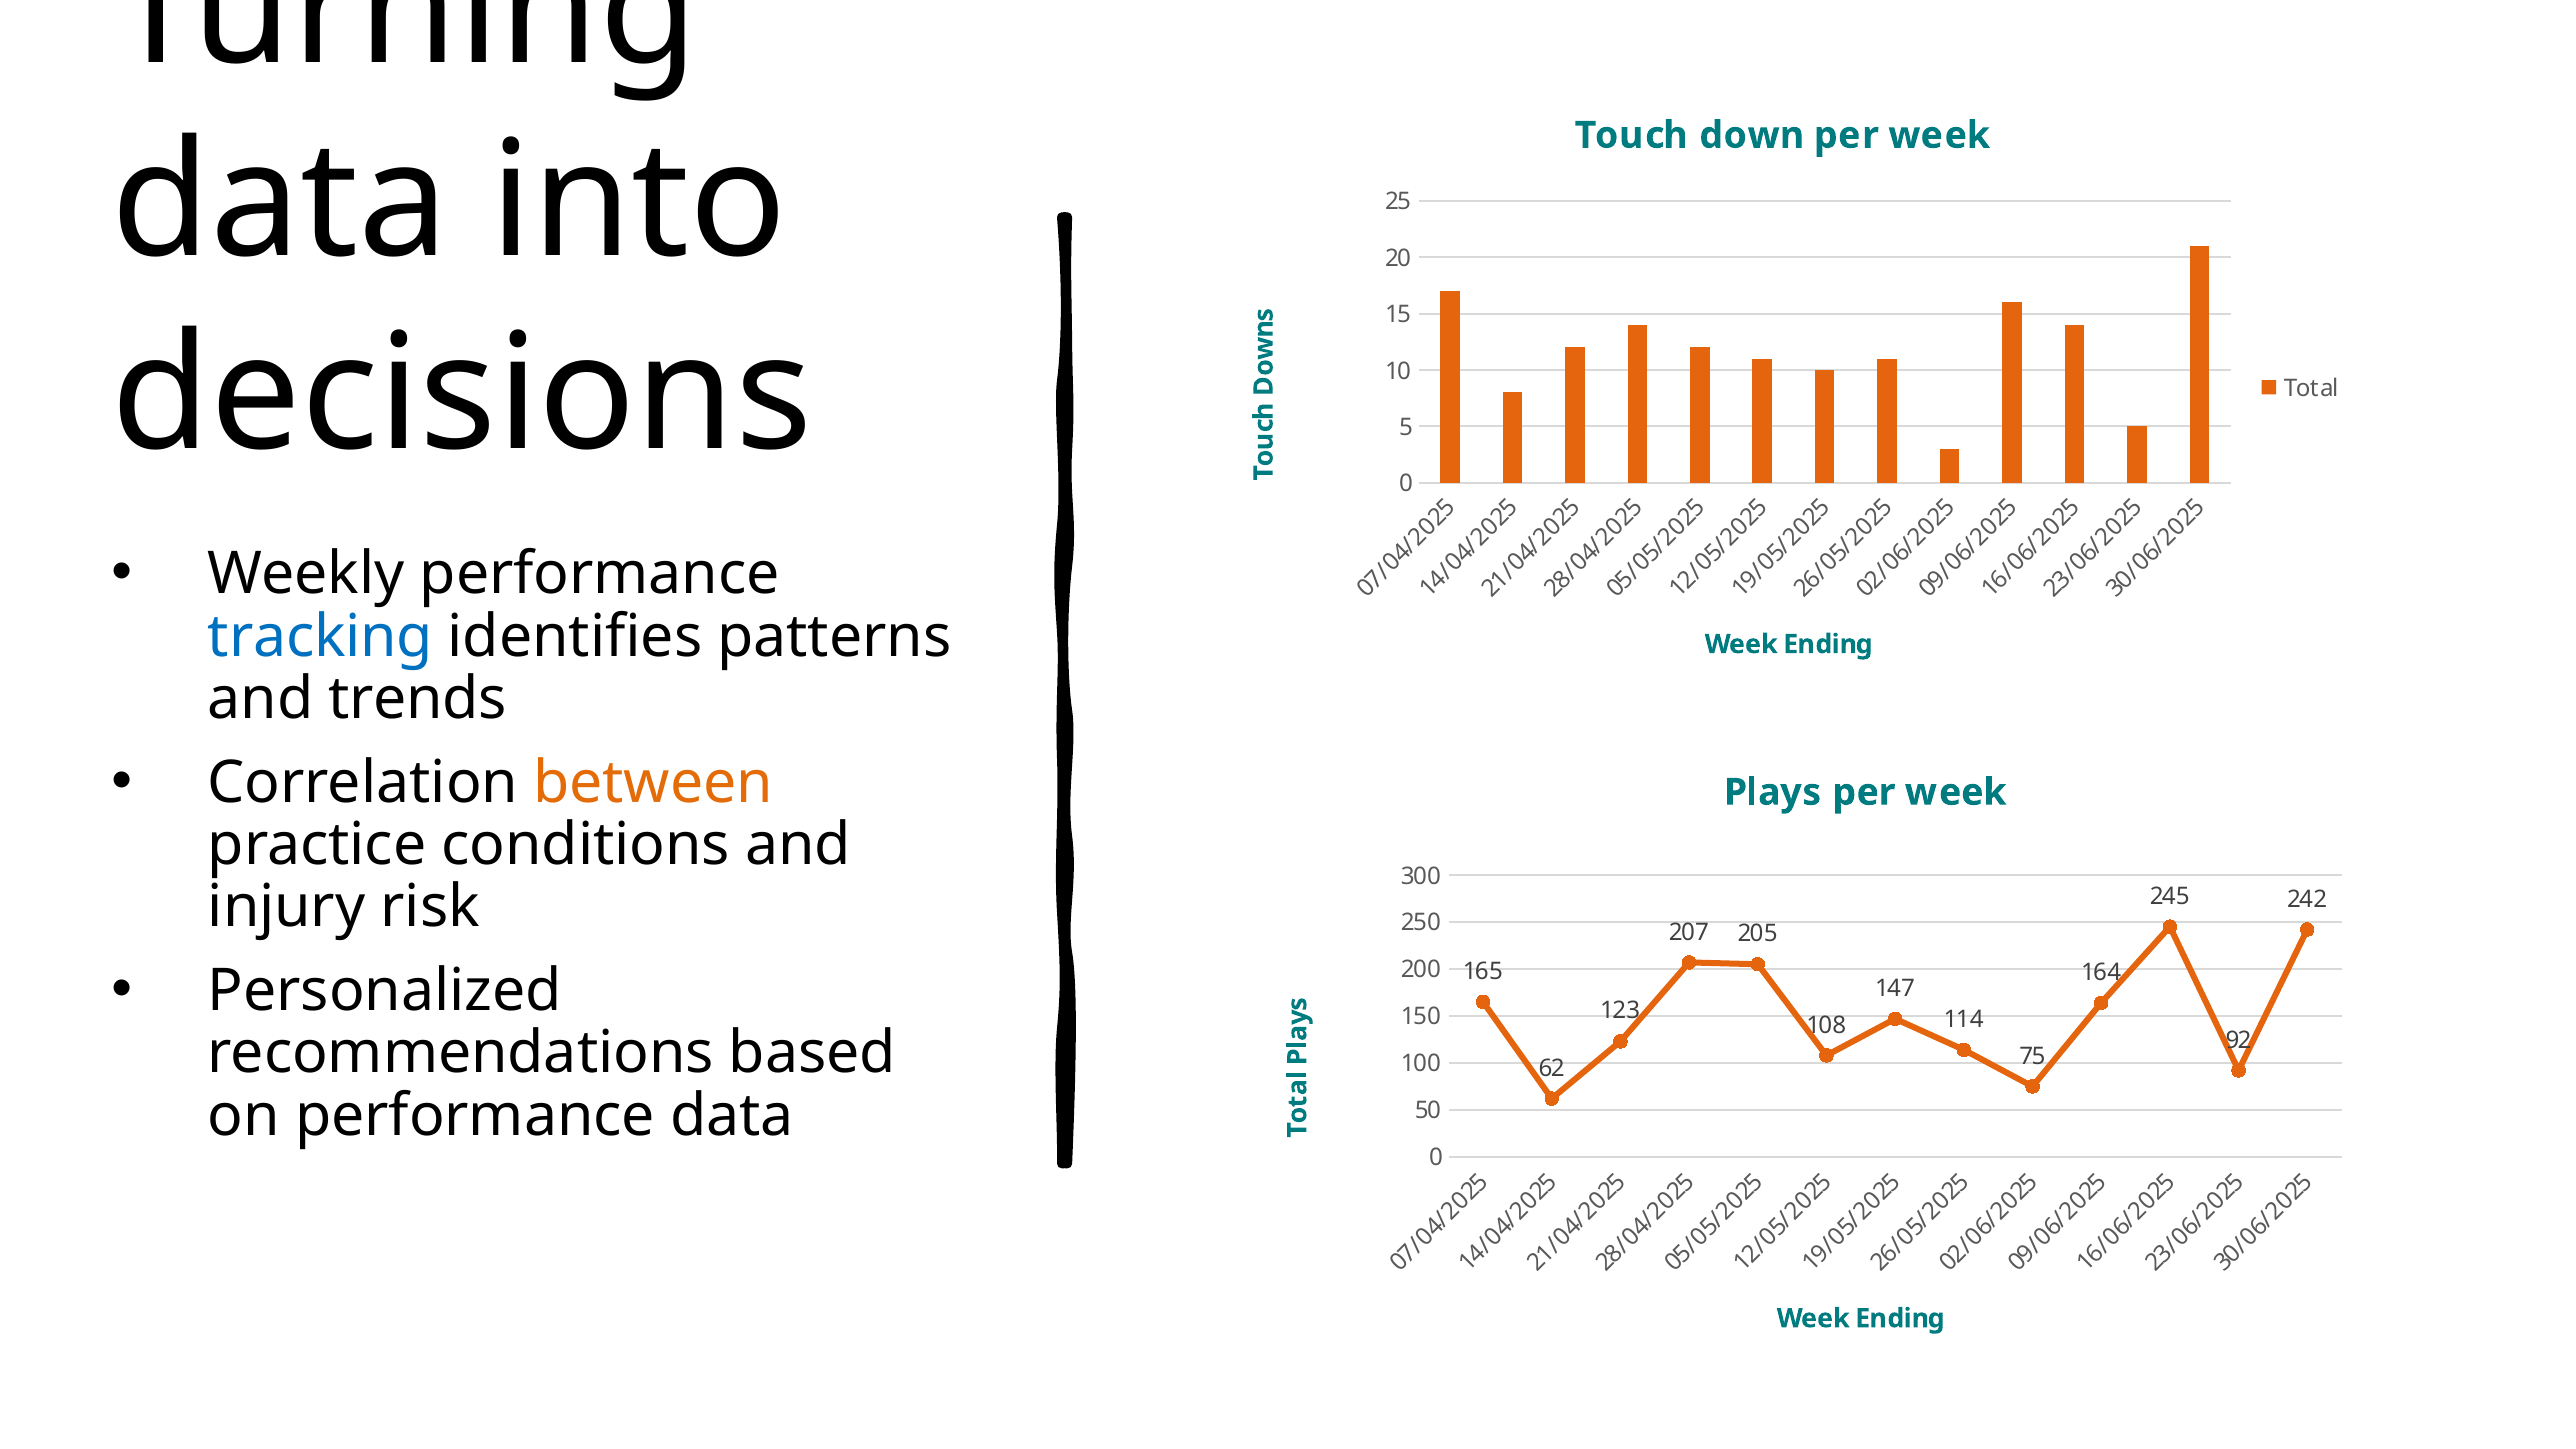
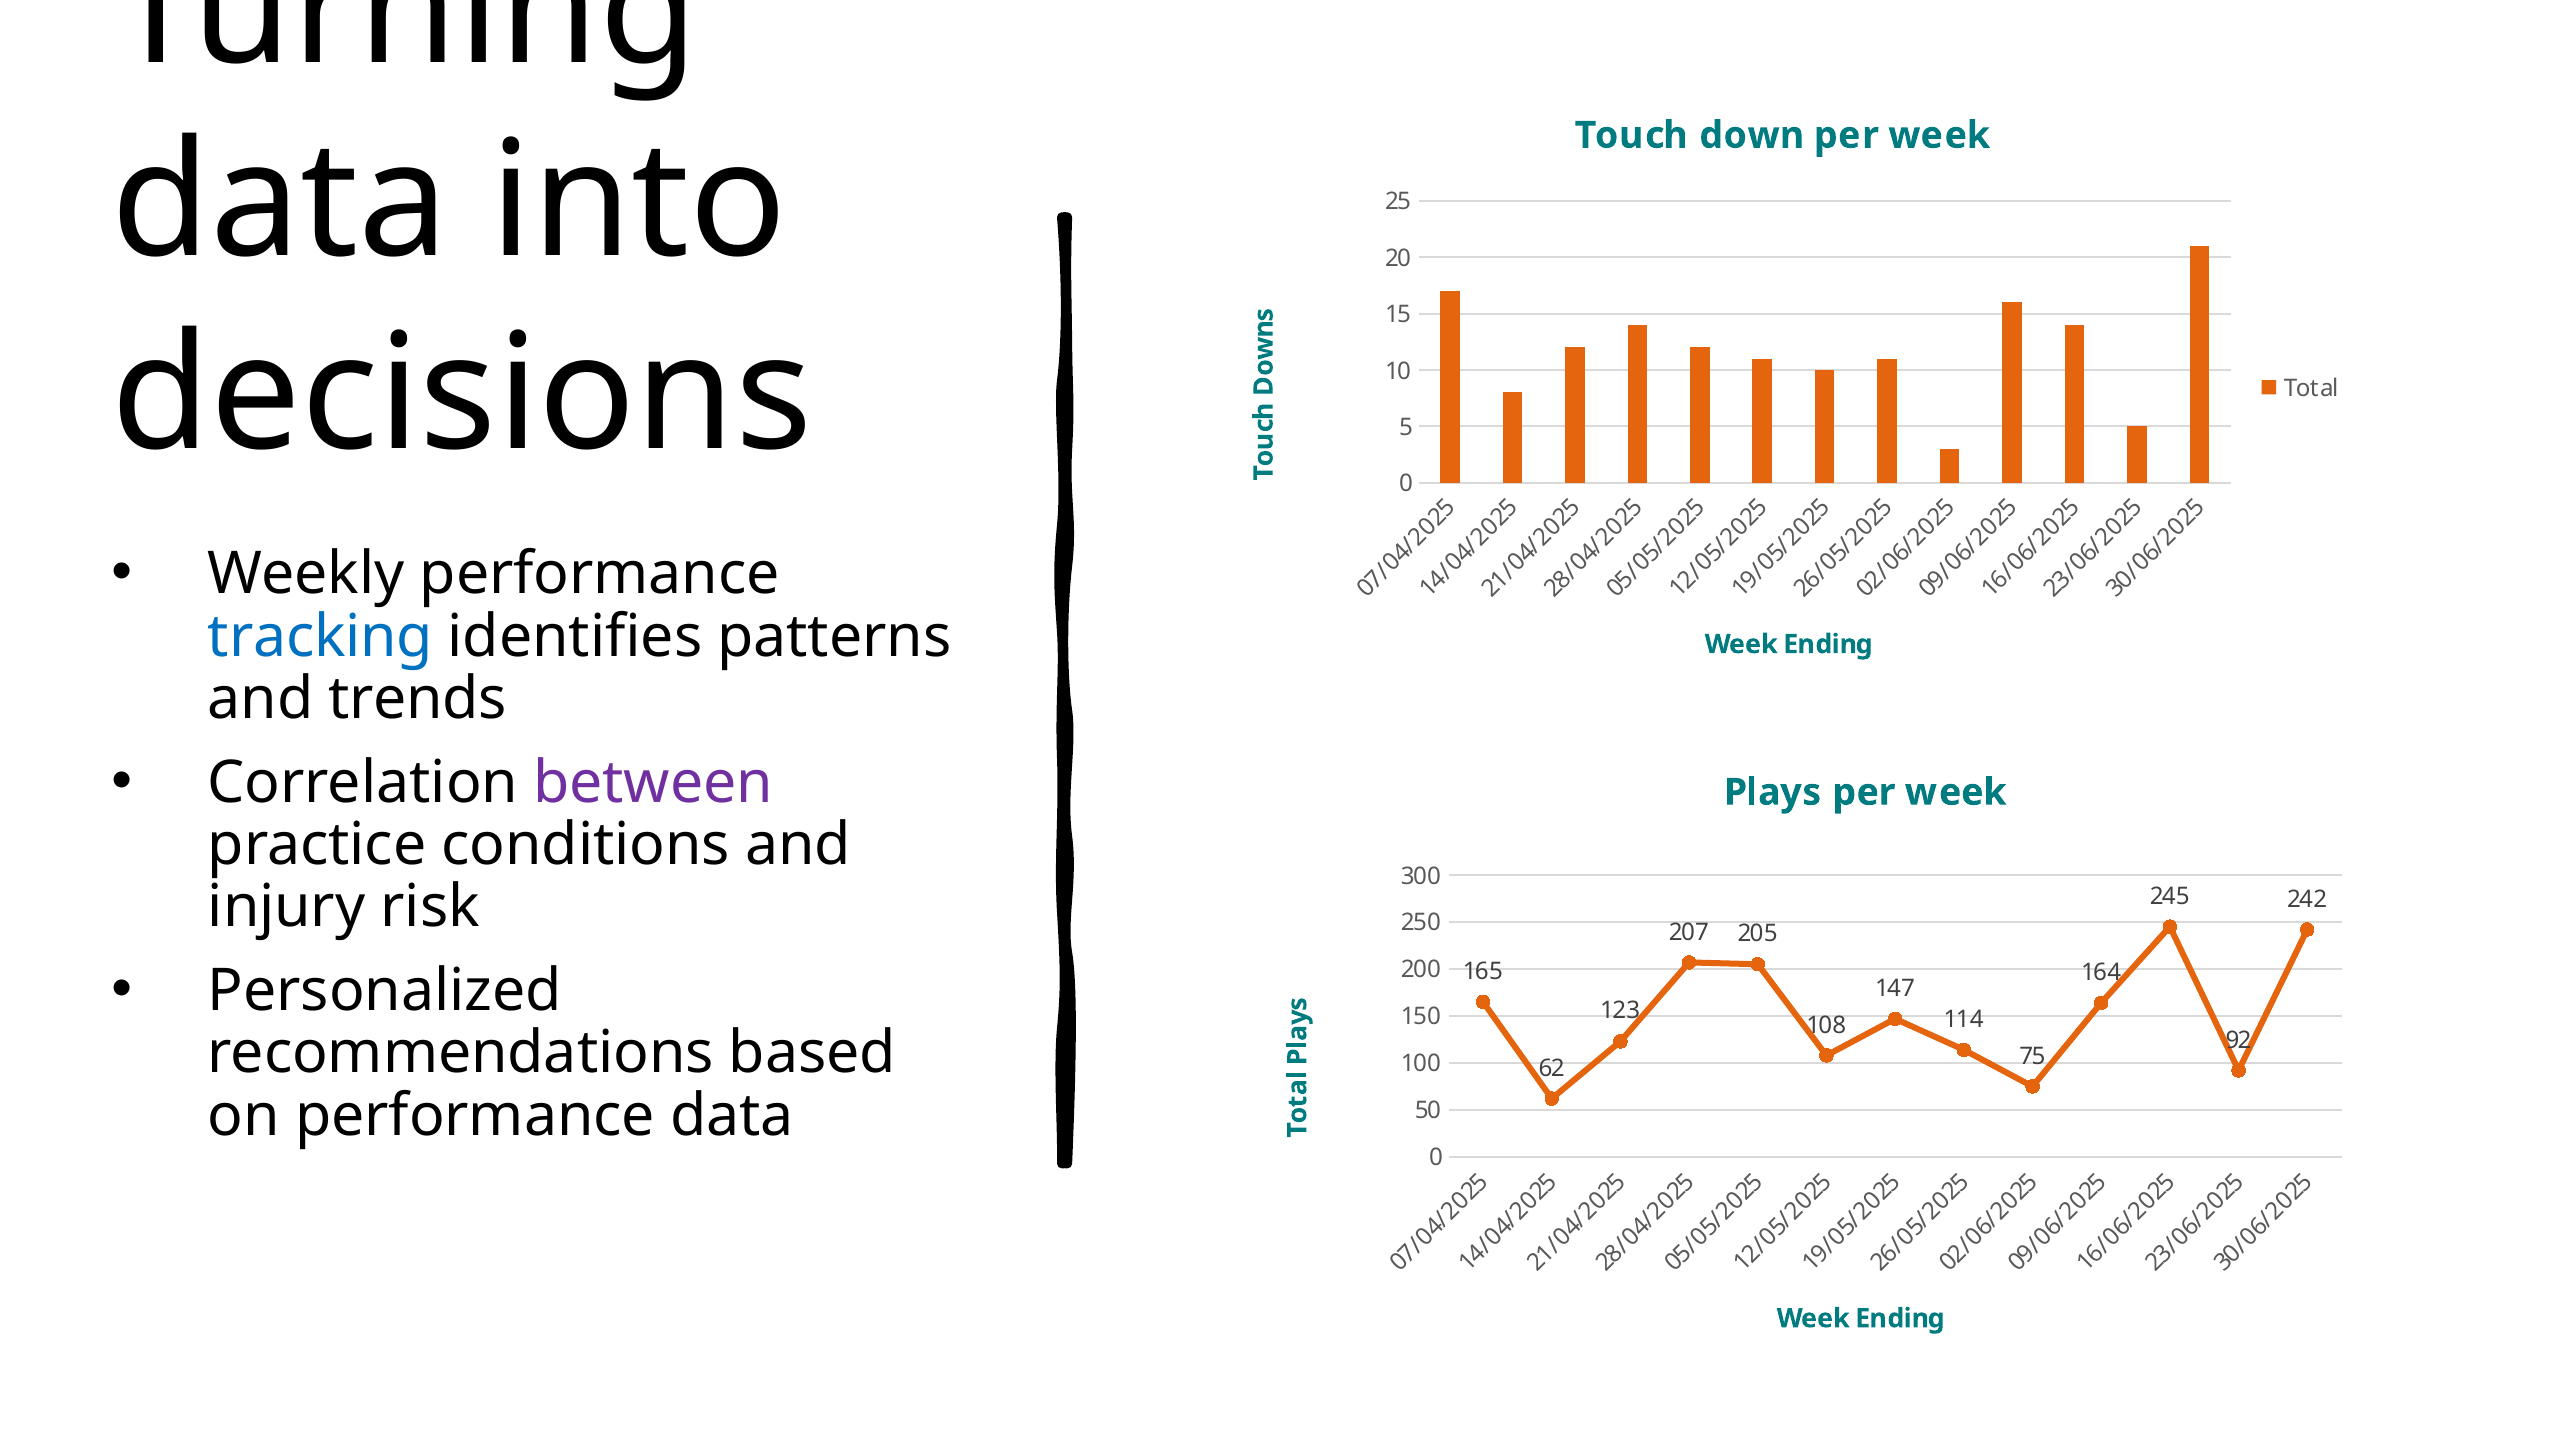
between colour: orange -> purple
